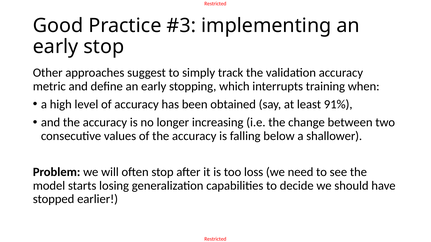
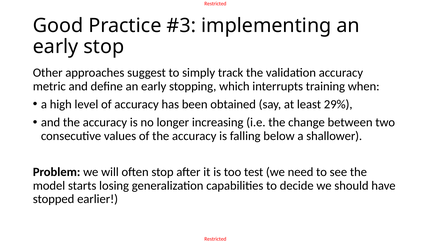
91%: 91% -> 29%
loss: loss -> test
